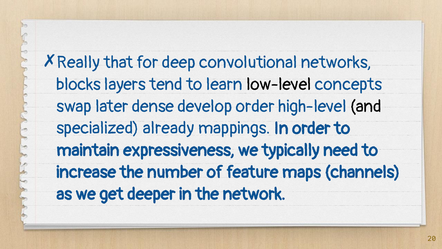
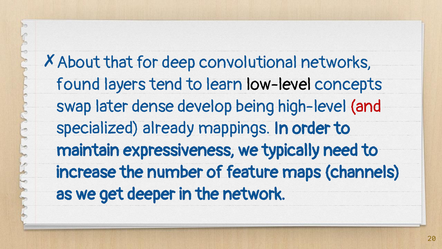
Really: Really -> About
blocks: blocks -> found
develop order: order -> being
and colour: black -> red
